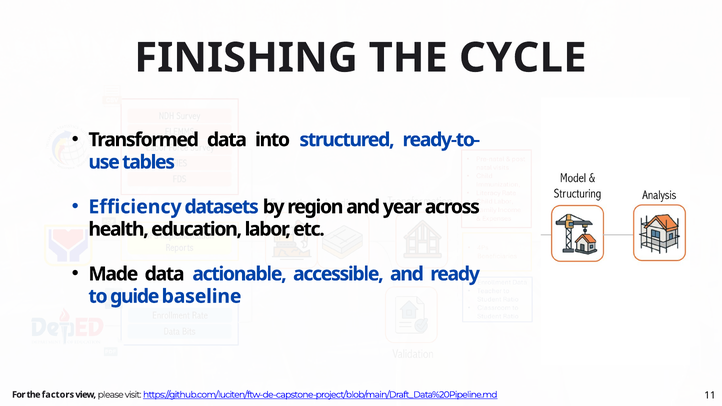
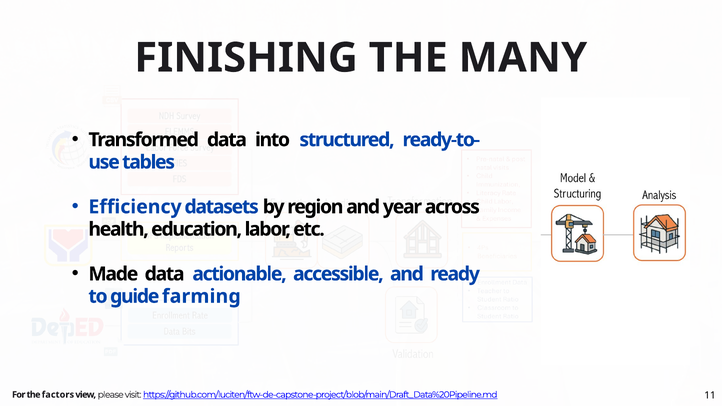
CYCLE: CYCLE -> MANY
baseline: baseline -> farming
